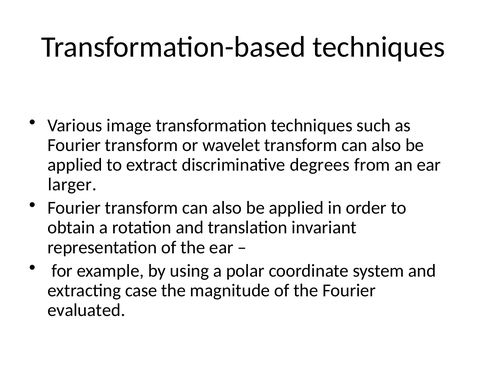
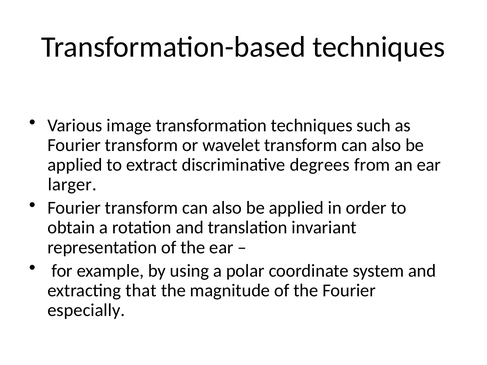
case: case -> that
evaluated: evaluated -> especially
